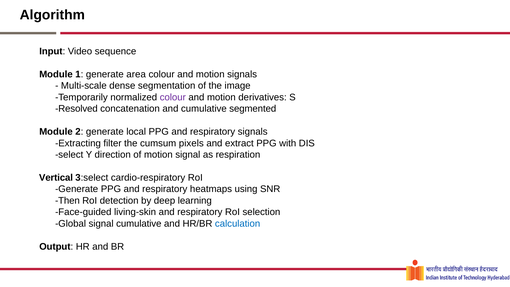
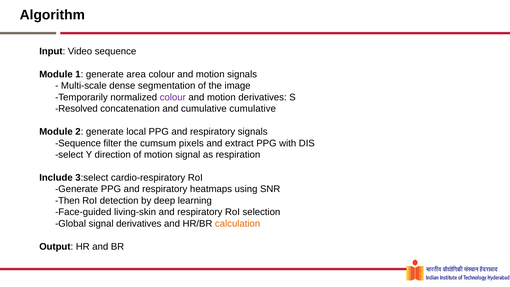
cumulative segmented: segmented -> cumulative
Extracting at (78, 143): Extracting -> Sequence
Vertical: Vertical -> Include
signal cumulative: cumulative -> derivatives
calculation colour: blue -> orange
